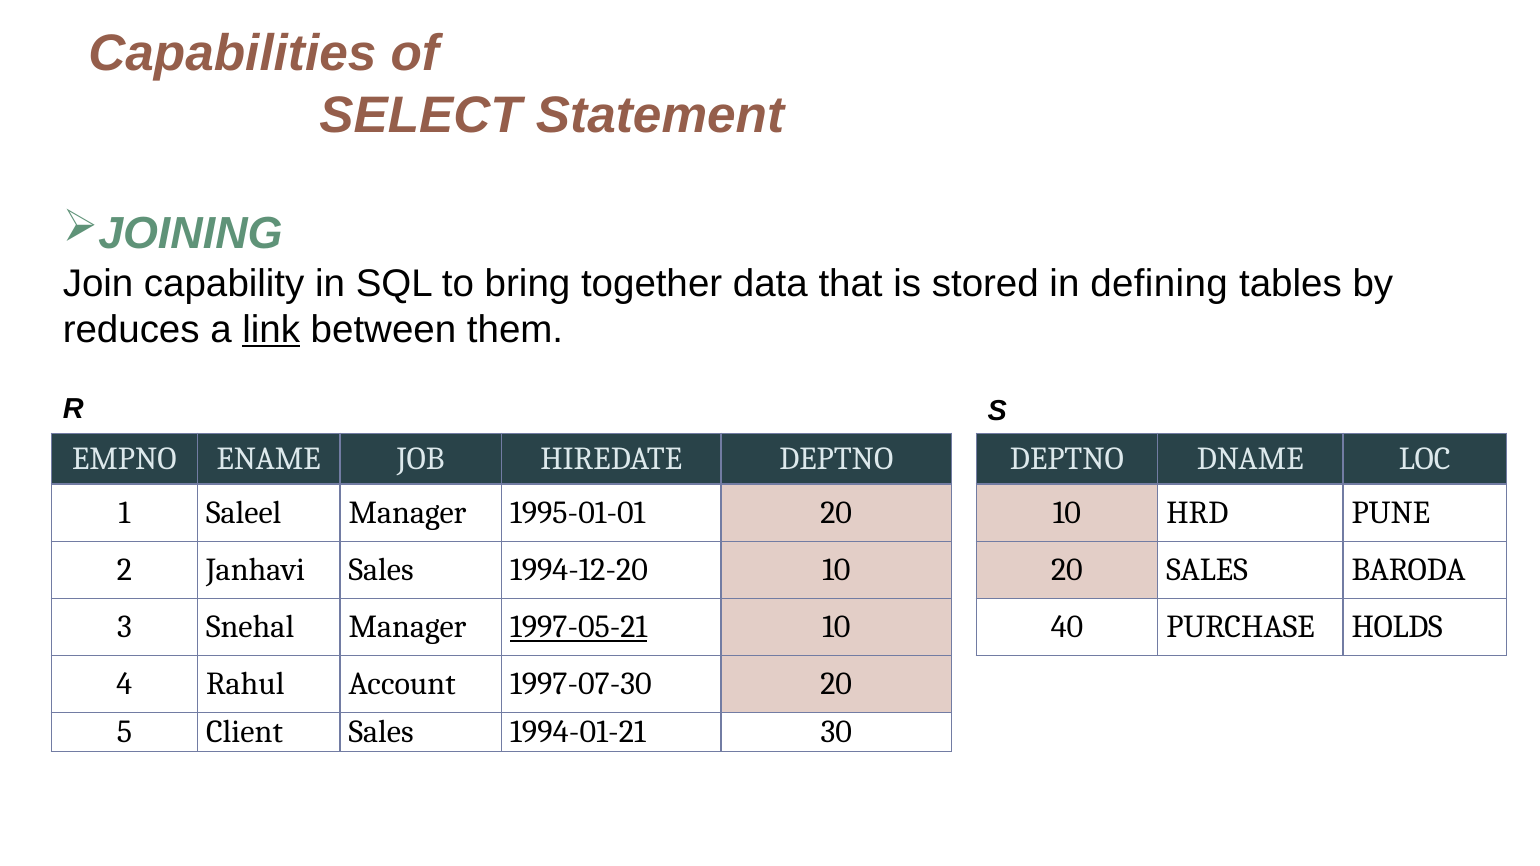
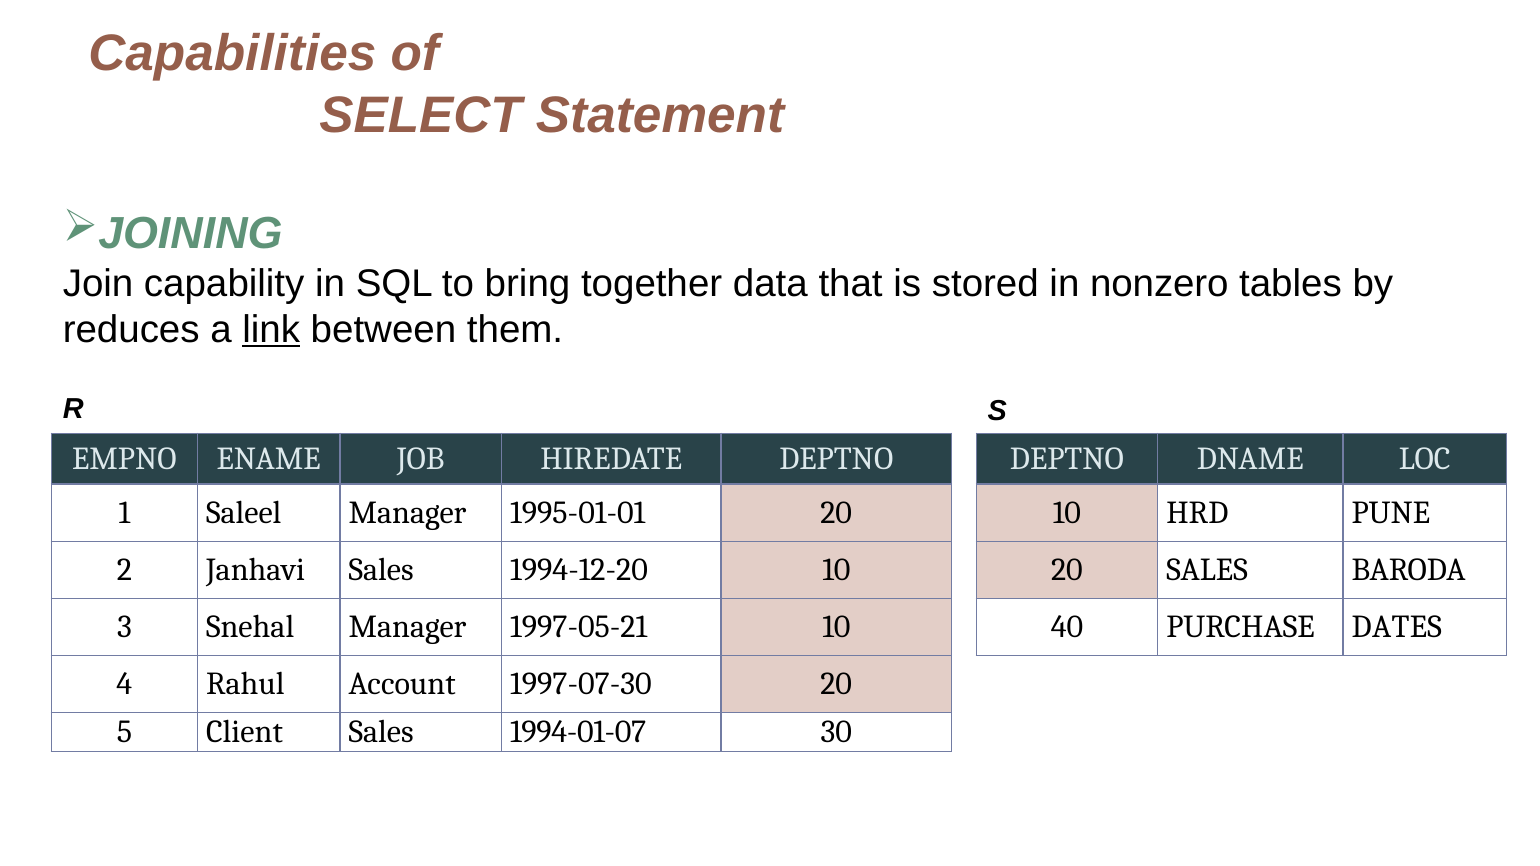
defining: defining -> nonzero
1997-05-21 underline: present -> none
HOLDS: HOLDS -> DATES
1994-01-21: 1994-01-21 -> 1994-01-07
